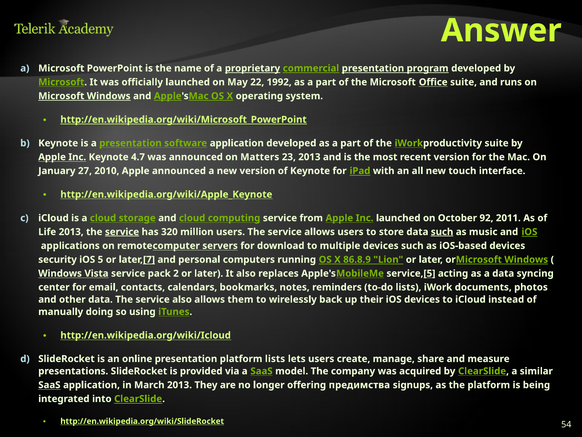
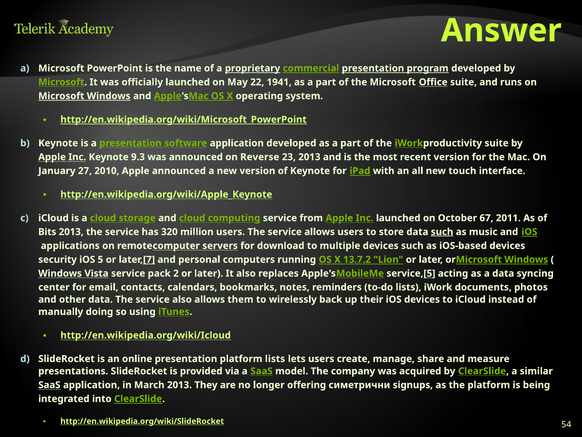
1992: 1992 -> 1941
4.7: 4.7 -> 9.3
Matters: Matters -> Reverse
92: 92 -> 67
Life: Life -> Bits
service at (122, 232) underline: present -> none
86.8.9: 86.8.9 -> 13.7.2
предимства: предимства -> симетрични
